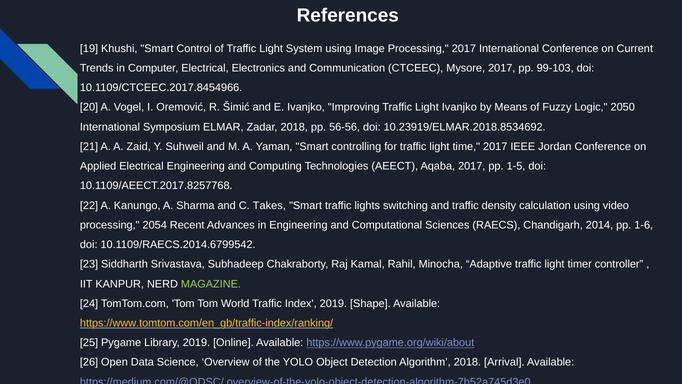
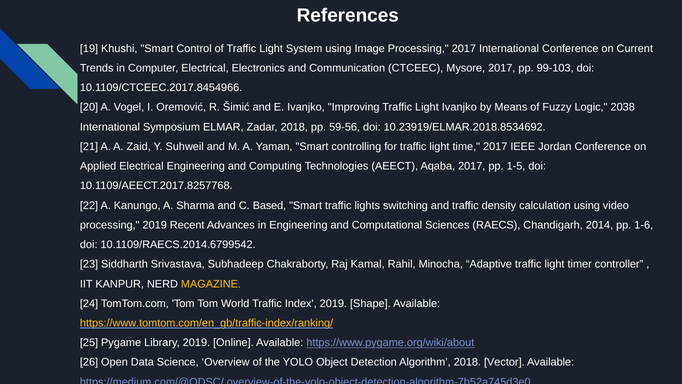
2050: 2050 -> 2038
56-56: 56-56 -> 59-56
Takes: Takes -> Based
processing 2054: 2054 -> 2019
MAGAZINE colour: light green -> yellow
Arrival: Arrival -> Vector
